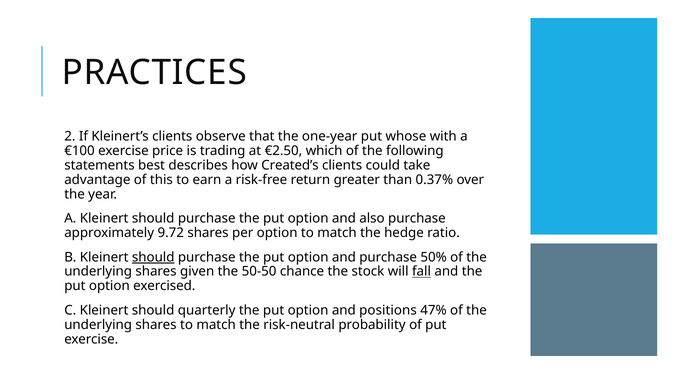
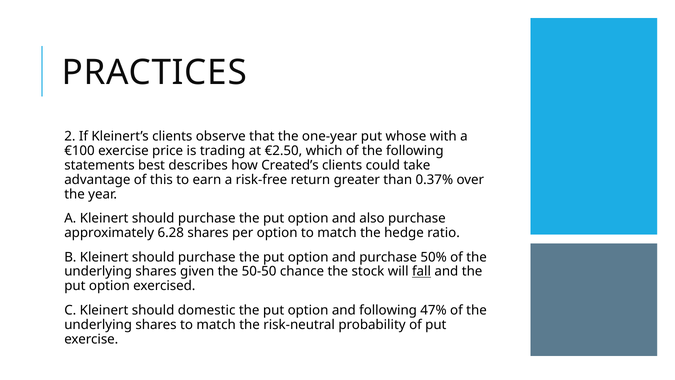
9.72: 9.72 -> 6.28
should at (153, 257) underline: present -> none
quarterly: quarterly -> domestic
and positions: positions -> following
